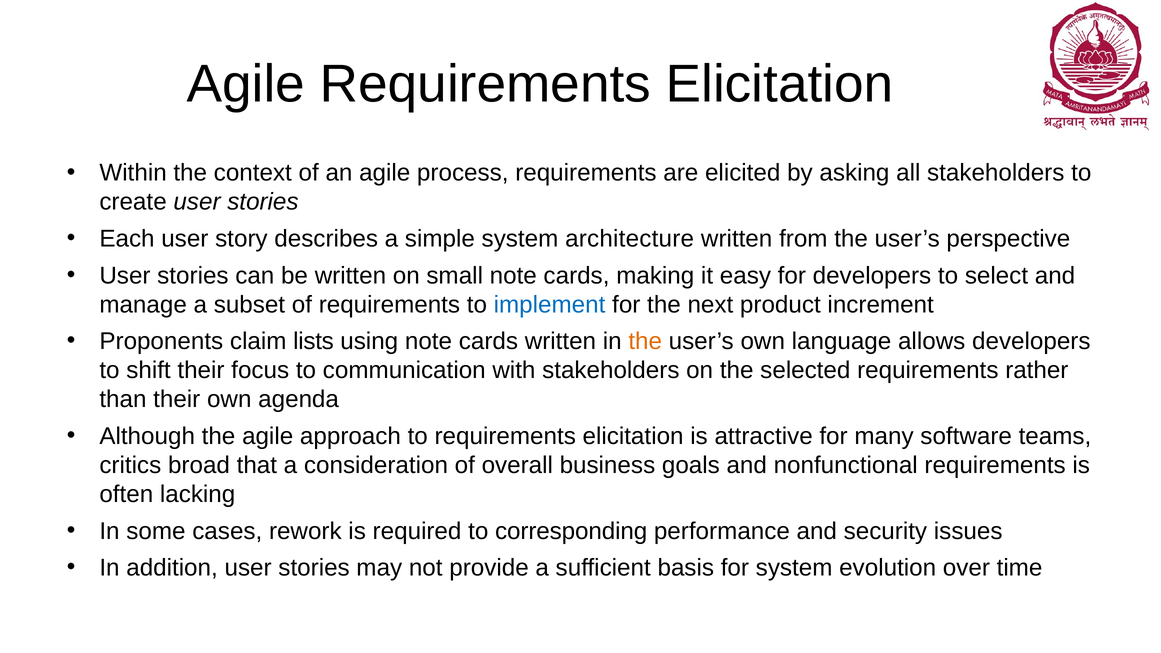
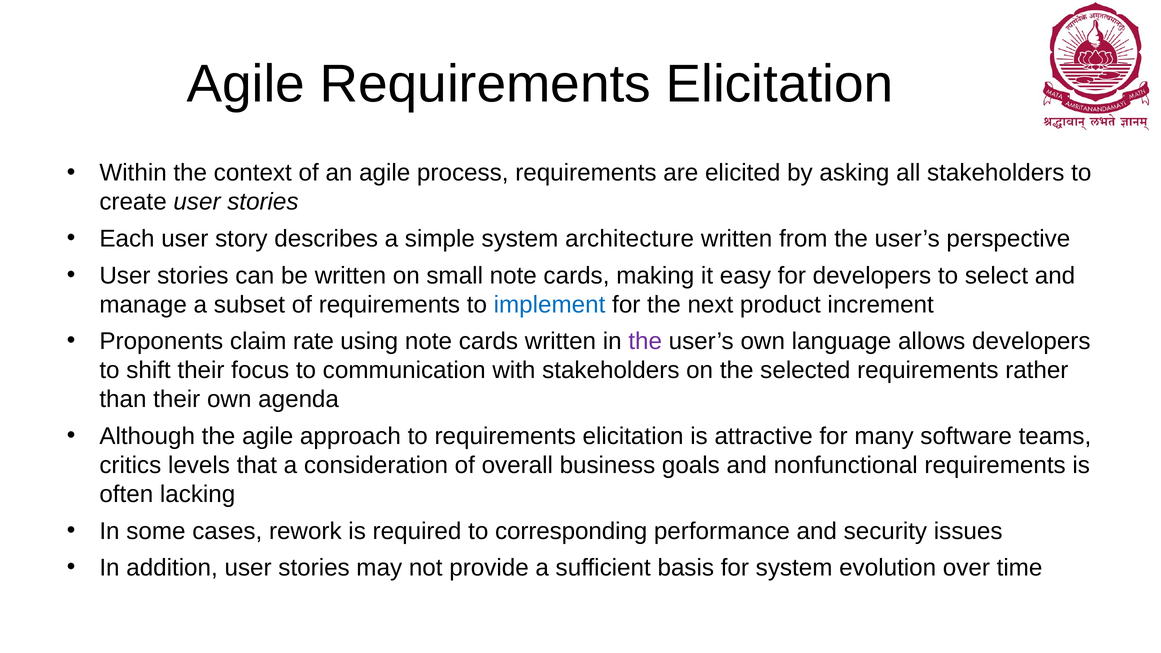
lists: lists -> rate
the at (645, 341) colour: orange -> purple
broad: broad -> levels
